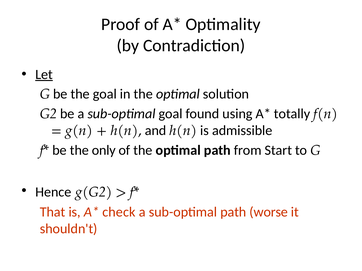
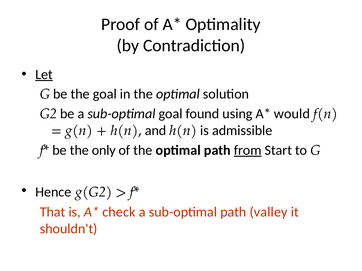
totally: totally -> would
from underline: none -> present
worse: worse -> valley
